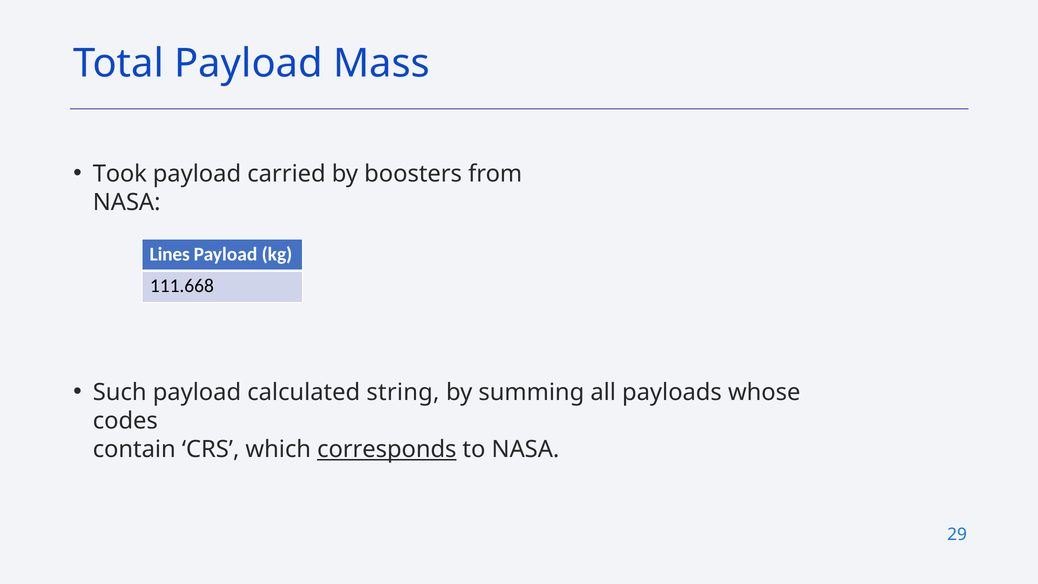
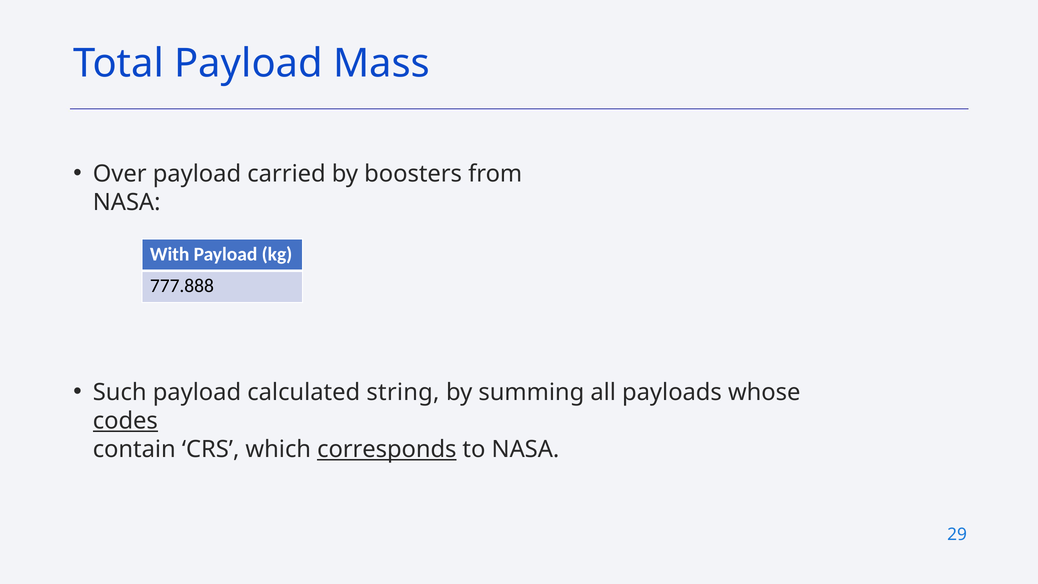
Took: Took -> Over
Lines: Lines -> With
111.668: 111.668 -> 777.888
codes underline: none -> present
